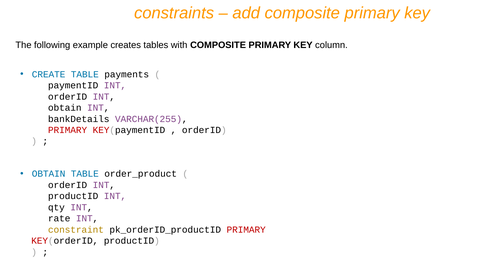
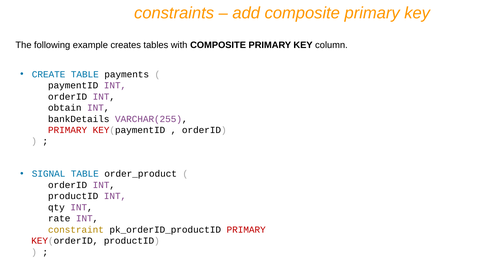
OBTAIN at (49, 174): OBTAIN -> SIGNAL
